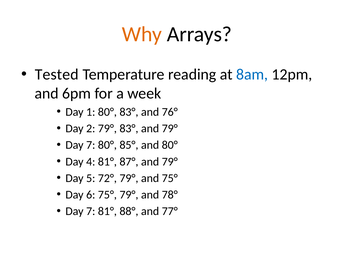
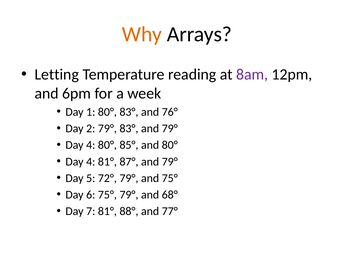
Tested: Tested -> Letting
8am colour: blue -> purple
7 at (91, 145): 7 -> 4
78°: 78° -> 68°
